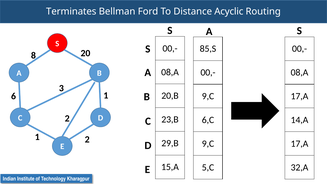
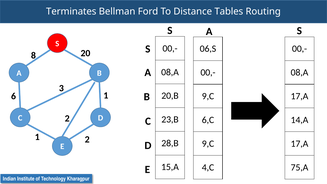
Acyclic: Acyclic -> Tables
85,S: 85,S -> 06,S
29,B: 29,B -> 28,B
5,C: 5,C -> 4,C
32,A: 32,A -> 75,A
